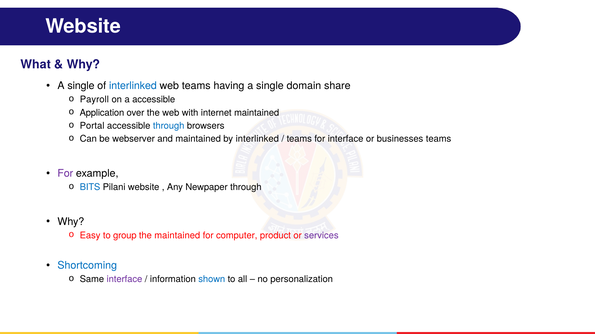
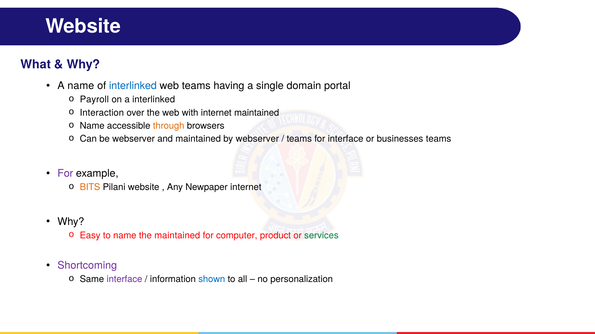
single at (81, 86): single -> name
share: share -> portal
a accessible: accessible -> interlinked
Application: Application -> Interaction
Portal at (92, 126): Portal -> Name
through at (169, 126) colour: blue -> orange
by interlinked: interlinked -> webserver
BITS colour: blue -> orange
Newpaper through: through -> internet
to group: group -> name
services colour: purple -> green
Shortcoming colour: blue -> purple
